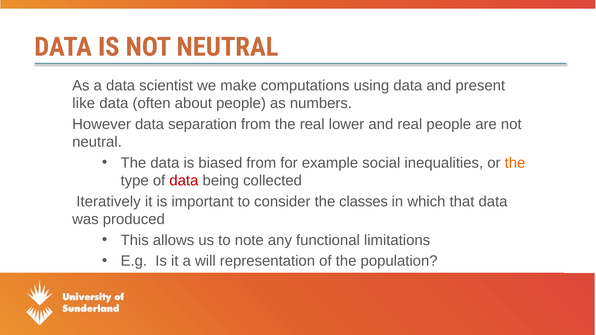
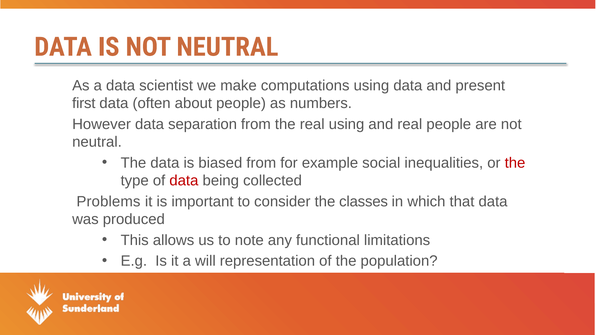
like: like -> first
real lower: lower -> using
the at (515, 163) colour: orange -> red
Iteratively: Iteratively -> Problems
